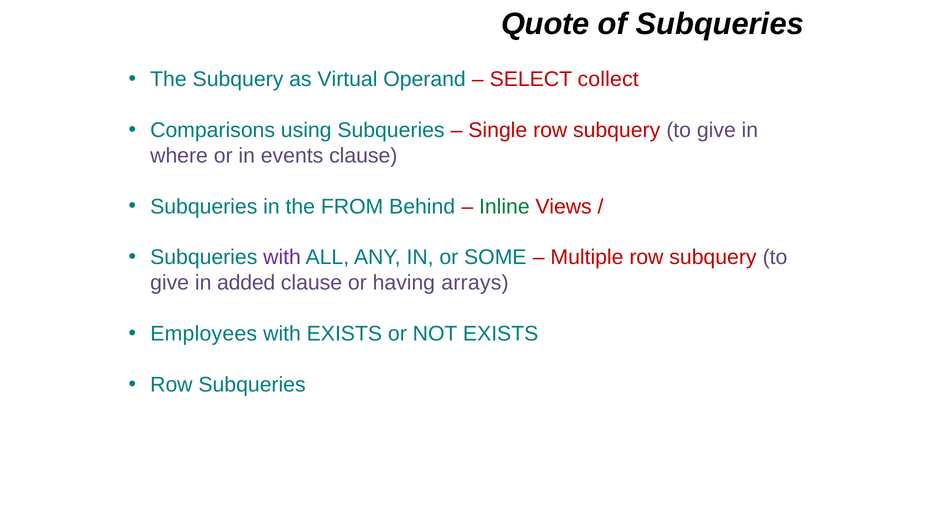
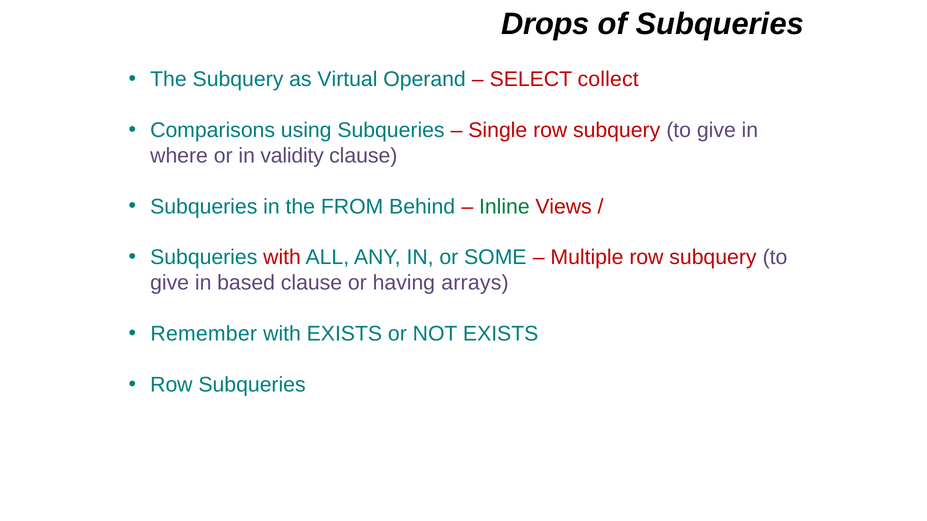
Quote: Quote -> Drops
events: events -> validity
with at (282, 258) colour: purple -> red
added: added -> based
Employees: Employees -> Remember
